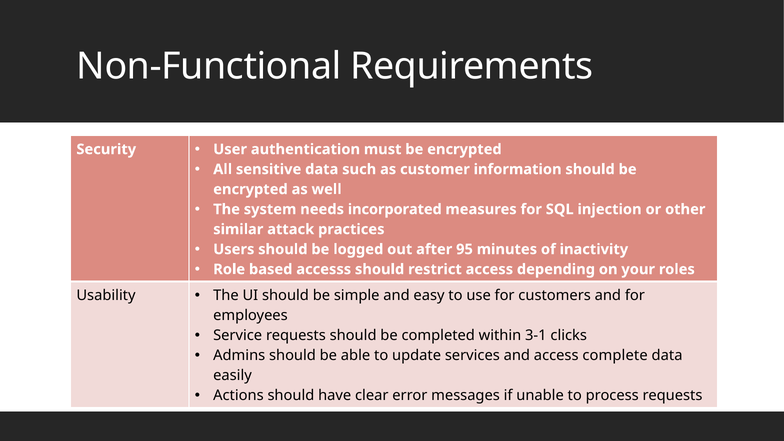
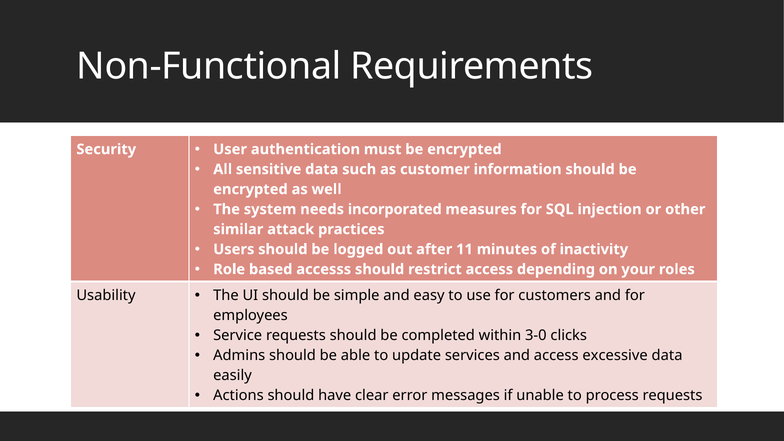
95: 95 -> 11
3-1: 3-1 -> 3-0
complete: complete -> excessive
